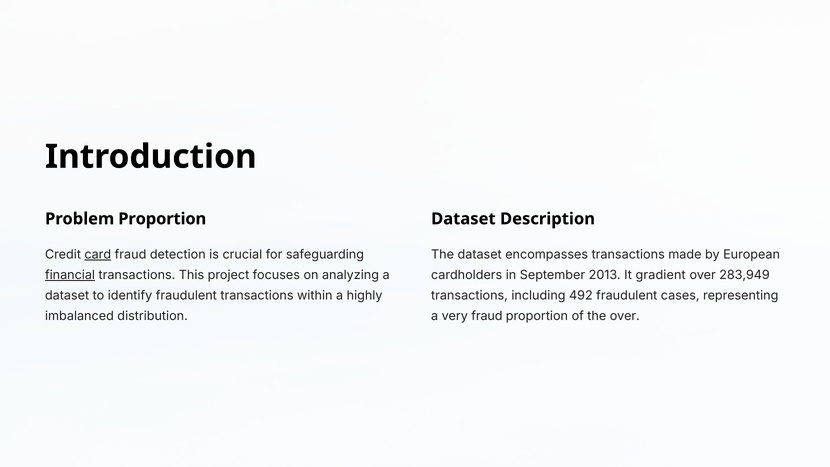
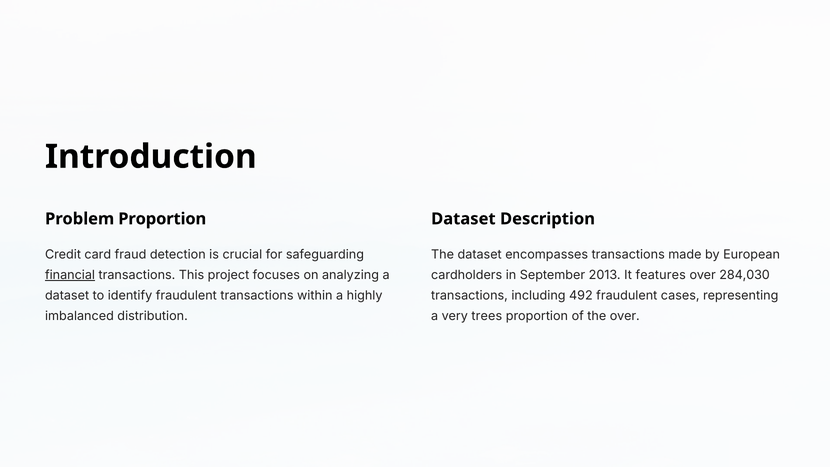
card underline: present -> none
gradient: gradient -> features
283,949: 283,949 -> 284,030
very fraud: fraud -> trees
